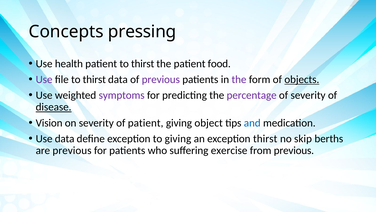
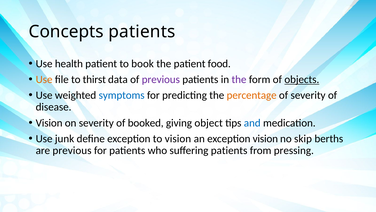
Concepts pressing: pressing -> patients
patient to thirst: thirst -> book
Use at (44, 79) colour: purple -> orange
symptoms colour: purple -> blue
percentage colour: purple -> orange
disease underline: present -> none
of patient: patient -> booked
Use data: data -> junk
to giving: giving -> vision
exception thirst: thirst -> vision
suffering exercise: exercise -> patients
from previous: previous -> pressing
